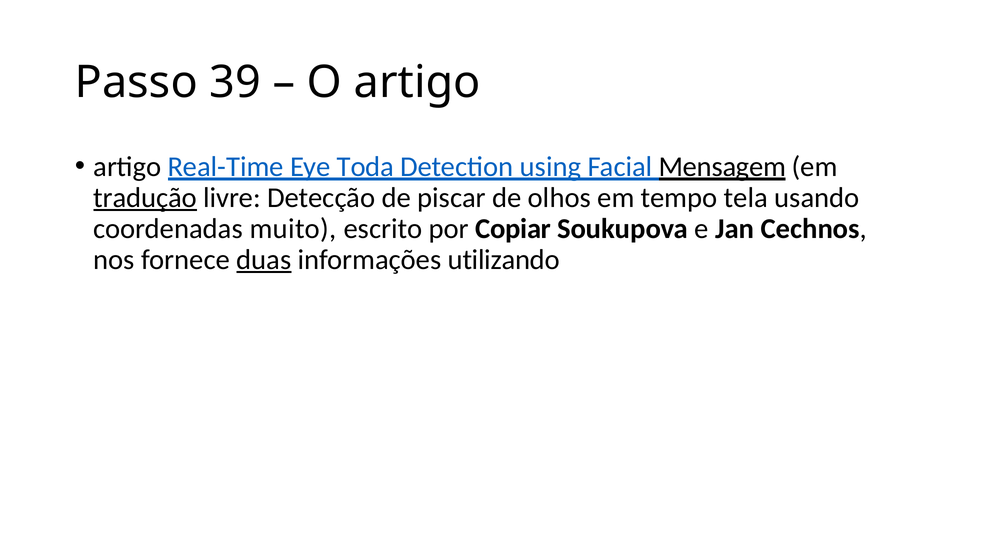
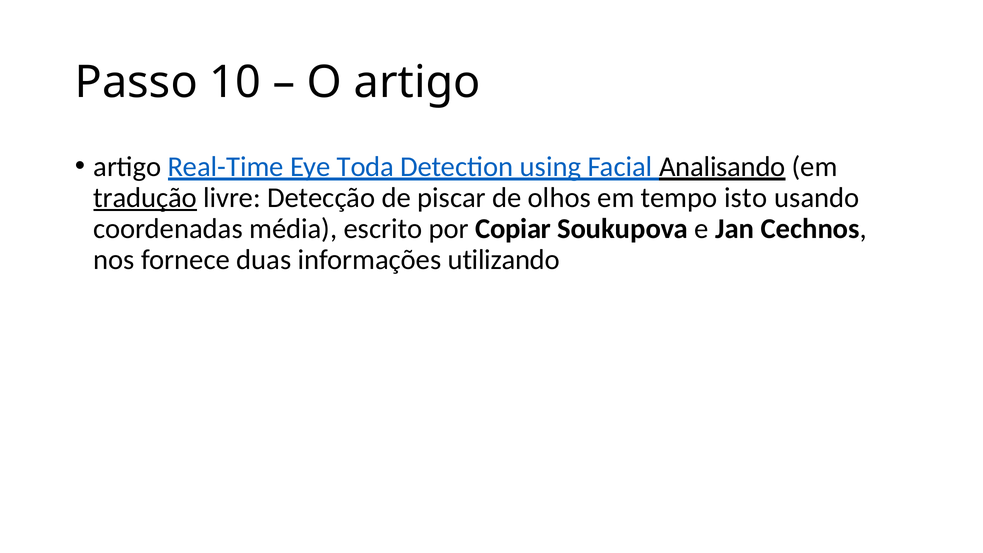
39: 39 -> 10
Mensagem: Mensagem -> Analisando
tela: tela -> isto
muito: muito -> média
duas underline: present -> none
